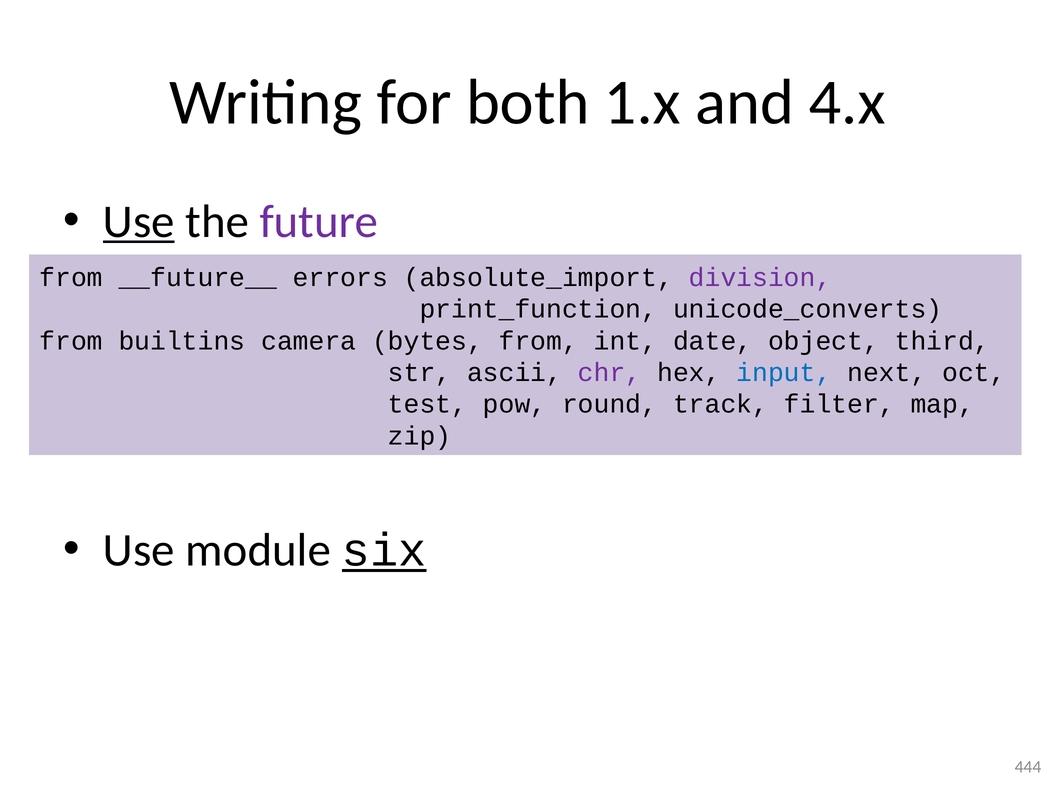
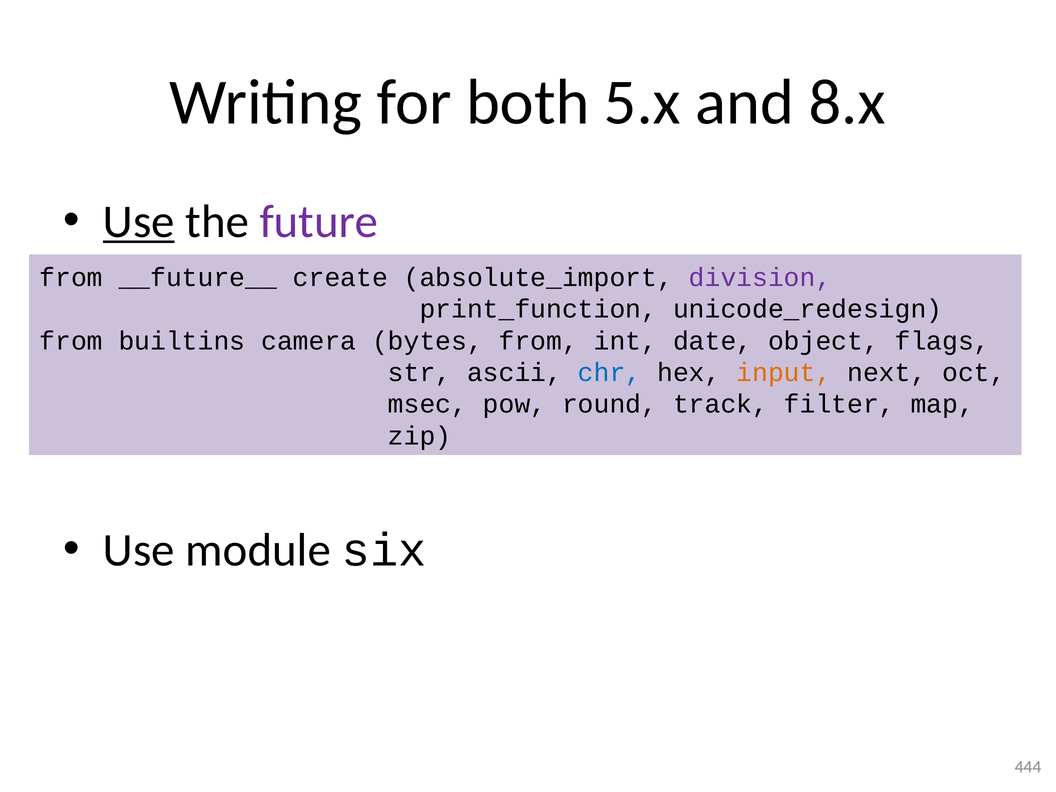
1.x: 1.x -> 5.x
4.x: 4.x -> 8.x
errors: errors -> create
unicode_converts: unicode_converts -> unicode_redesign
third: third -> flags
chr colour: purple -> blue
input colour: blue -> orange
test: test -> msec
six underline: present -> none
